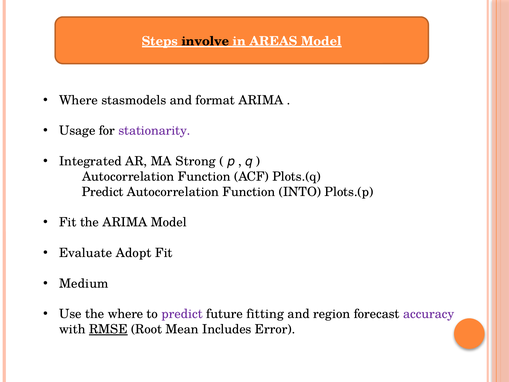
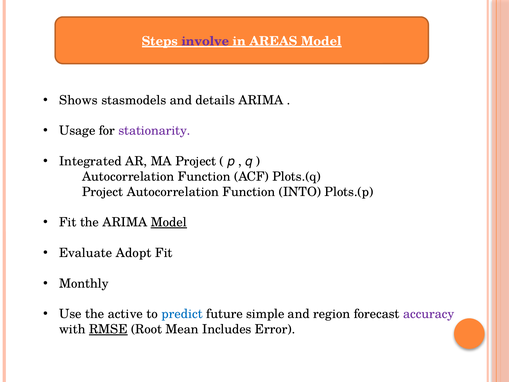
involve colour: black -> purple
Where at (78, 100): Where -> Shows
format: format -> details
MA Strong: Strong -> Project
Predict at (103, 192): Predict -> Project
Model at (169, 222) underline: none -> present
Medium: Medium -> Monthly
the where: where -> active
predict at (182, 314) colour: purple -> blue
fitting: fitting -> simple
